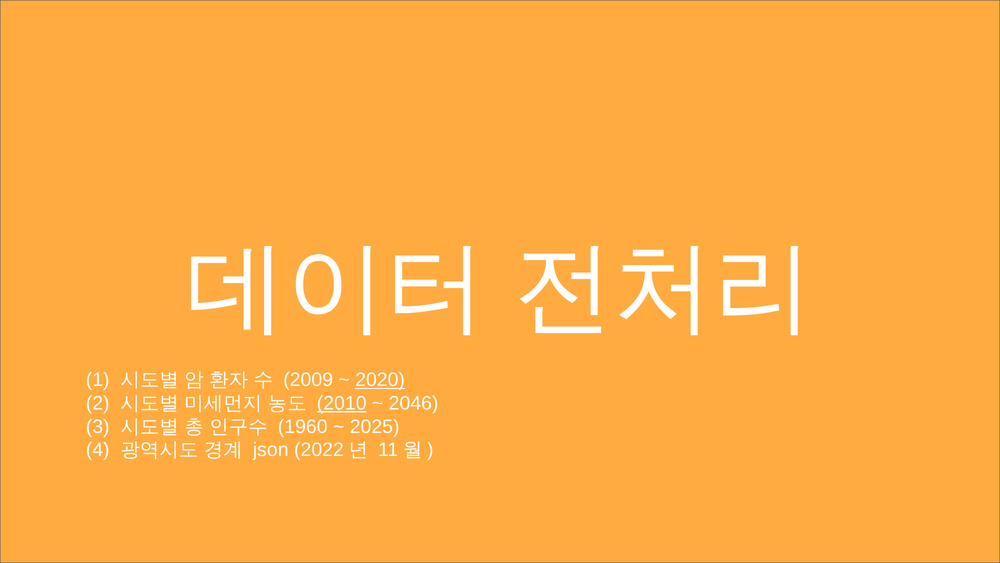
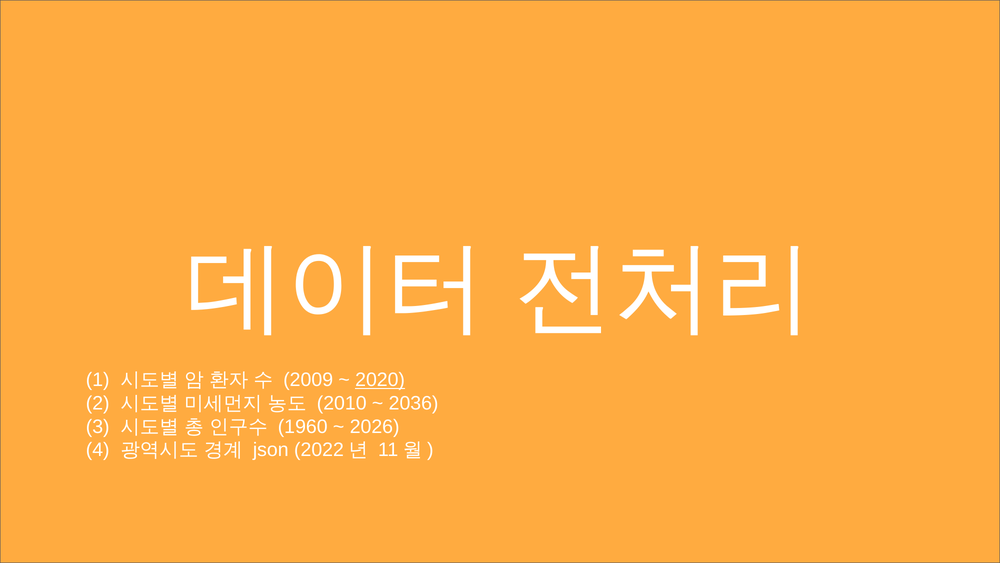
2010 underline: present -> none
2046: 2046 -> 2036
2025: 2025 -> 2026
